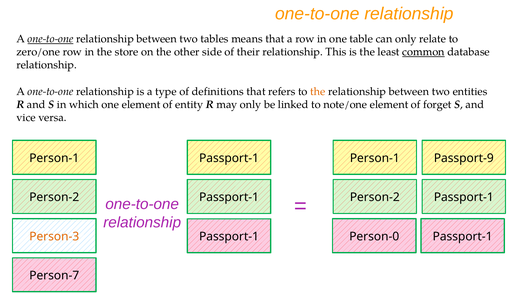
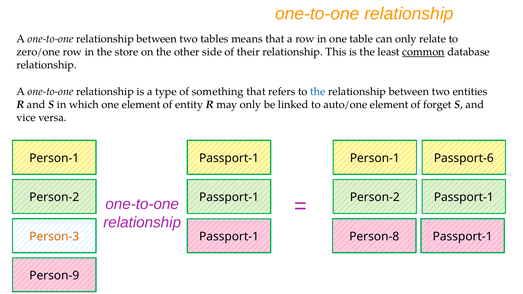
one-to-one at (51, 39) underline: present -> none
definitions: definitions -> something
the at (318, 91) colour: orange -> blue
note/one: note/one -> auto/one
Passport-9: Passport-9 -> Passport-6
Person-0: Person-0 -> Person-8
Person-7: Person-7 -> Person-9
